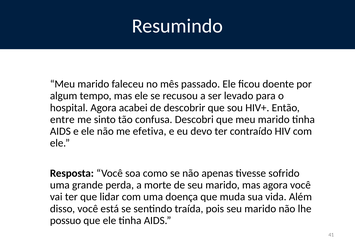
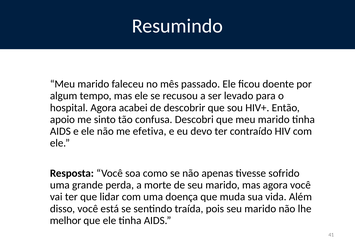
entre: entre -> apoio
possuo: possuo -> melhor
